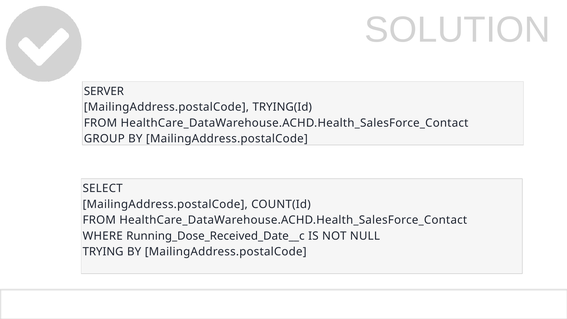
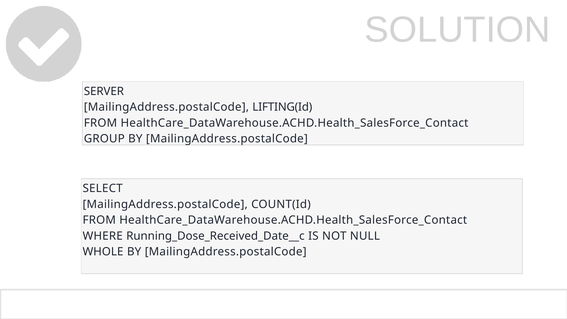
TRYING(Id: TRYING(Id -> LIFTING(Id
TRYING: TRYING -> WHOLE
